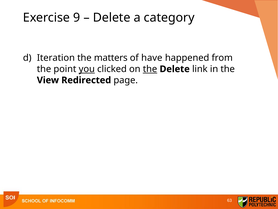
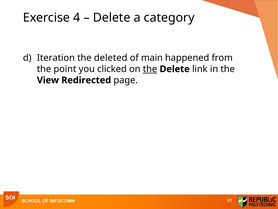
9: 9 -> 4
matters: matters -> deleted
have: have -> main
you underline: present -> none
